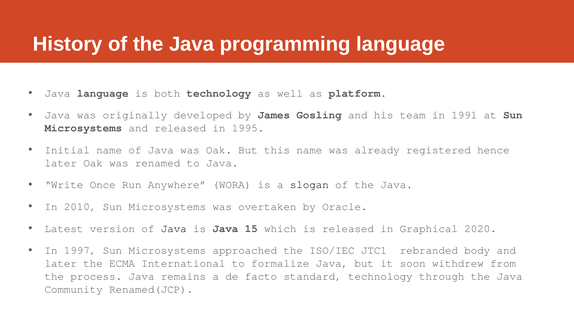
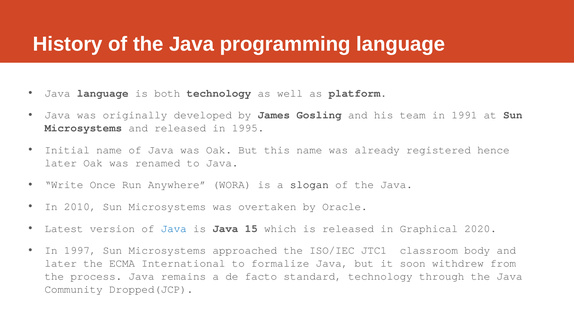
Java at (174, 228) colour: black -> blue
rebranded: rebranded -> classroom
Renamed(JCP: Renamed(JCP -> Dropped(JCP
